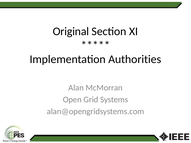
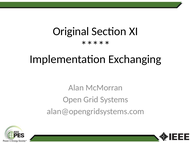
Authorities: Authorities -> Exchanging
